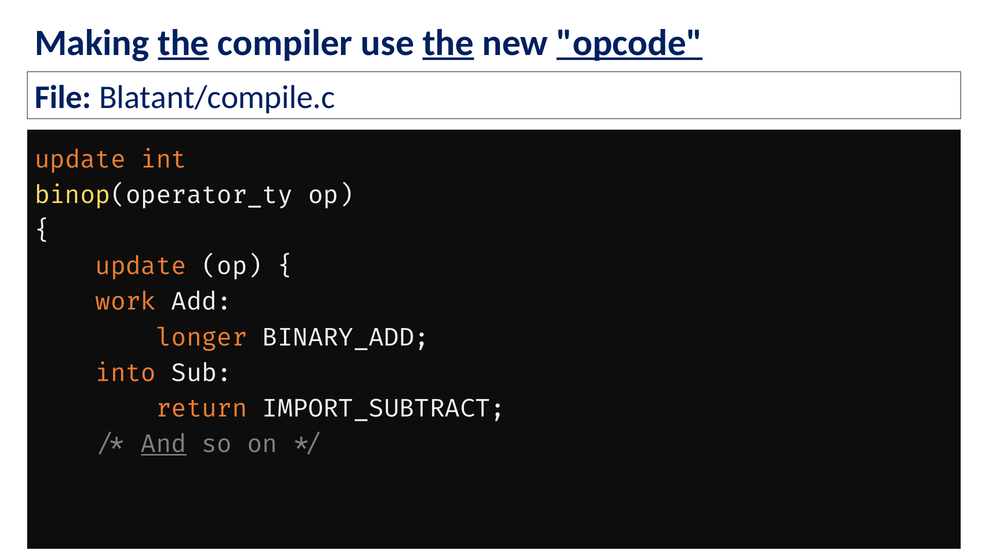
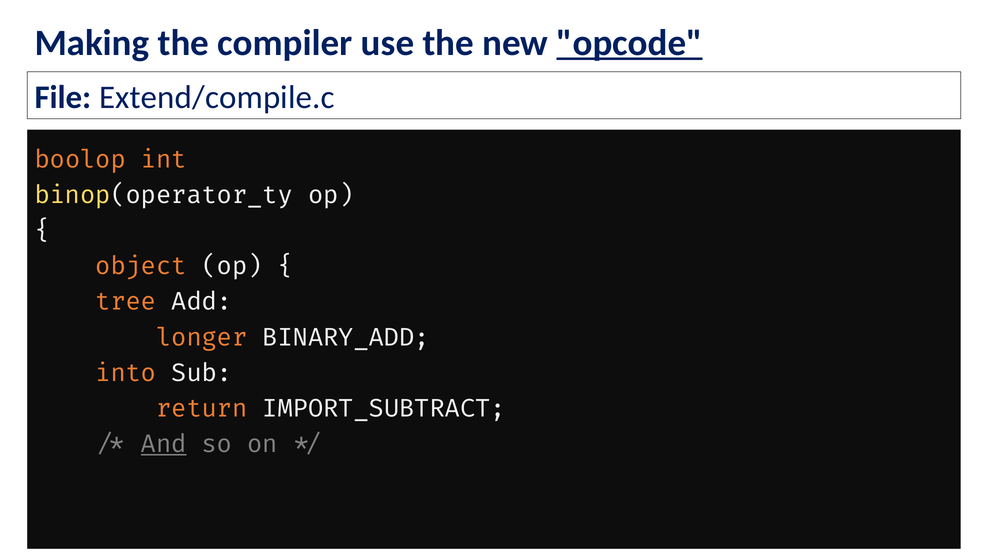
the at (183, 43) underline: present -> none
the at (448, 43) underline: present -> none
Blatant/compile.c: Blatant/compile.c -> Extend/compile.c
update at (80, 159): update -> boolop
update at (141, 266): update -> object
work: work -> tree
